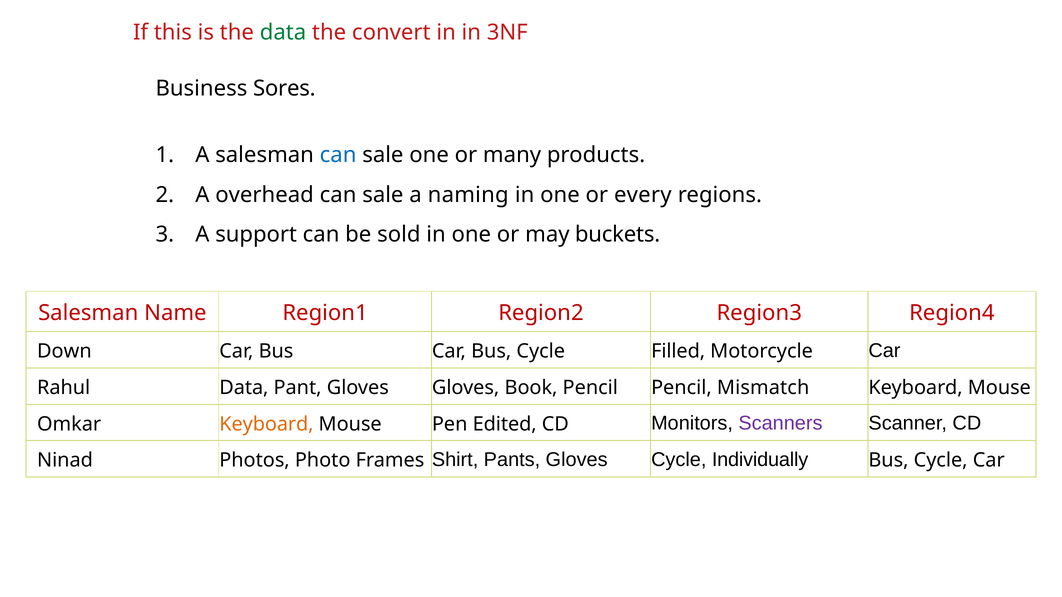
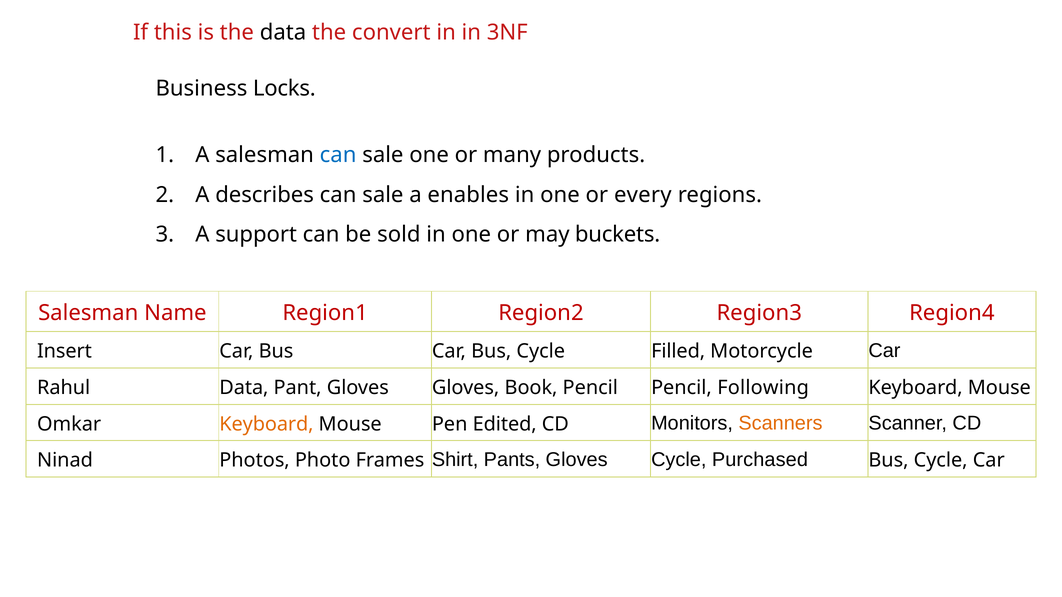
data at (283, 33) colour: green -> black
Sores: Sores -> Locks
overhead: overhead -> describes
naming: naming -> enables
Down: Down -> Insert
Mismatch: Mismatch -> Following
Scanners colour: purple -> orange
Individually: Individually -> Purchased
